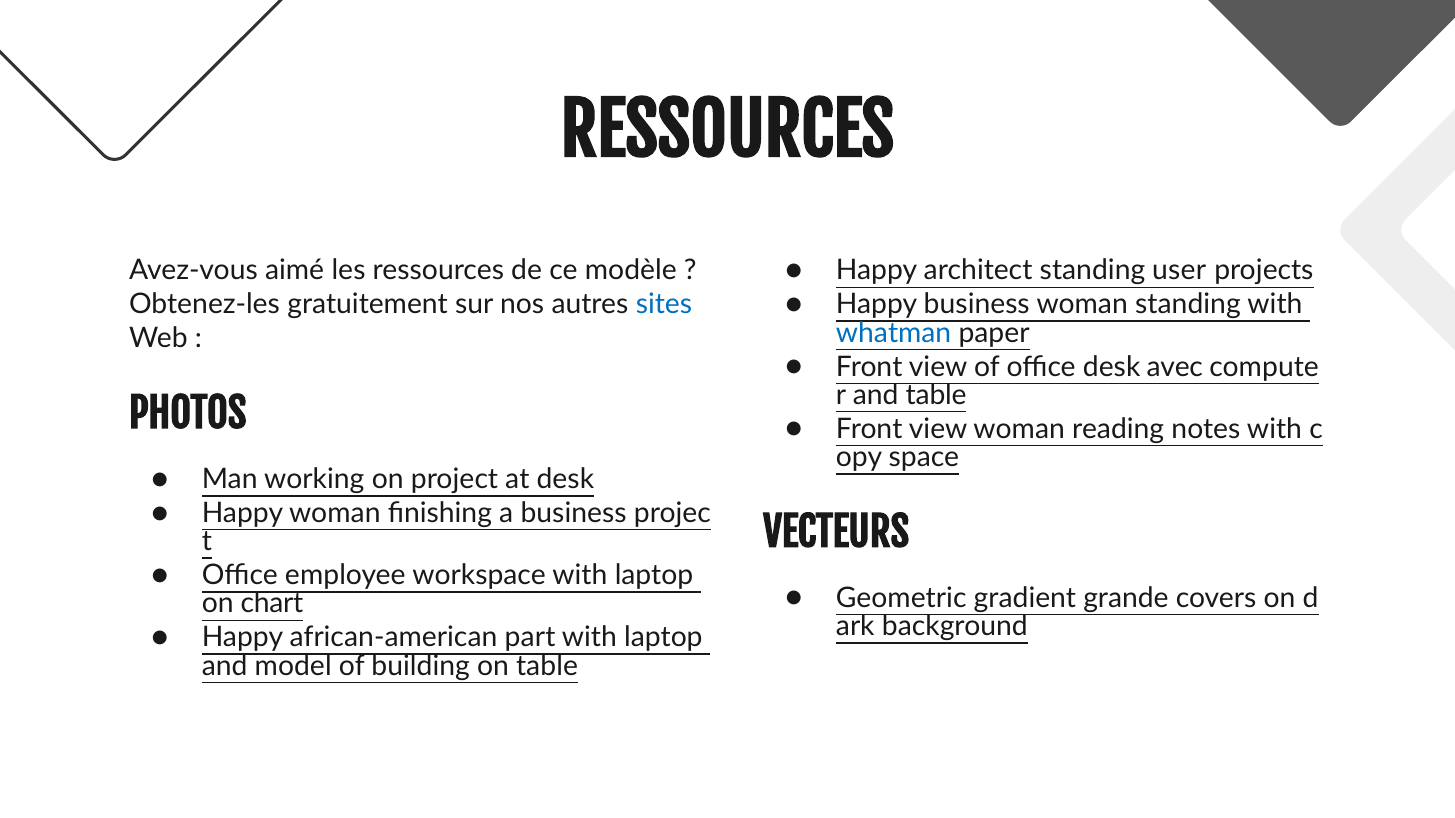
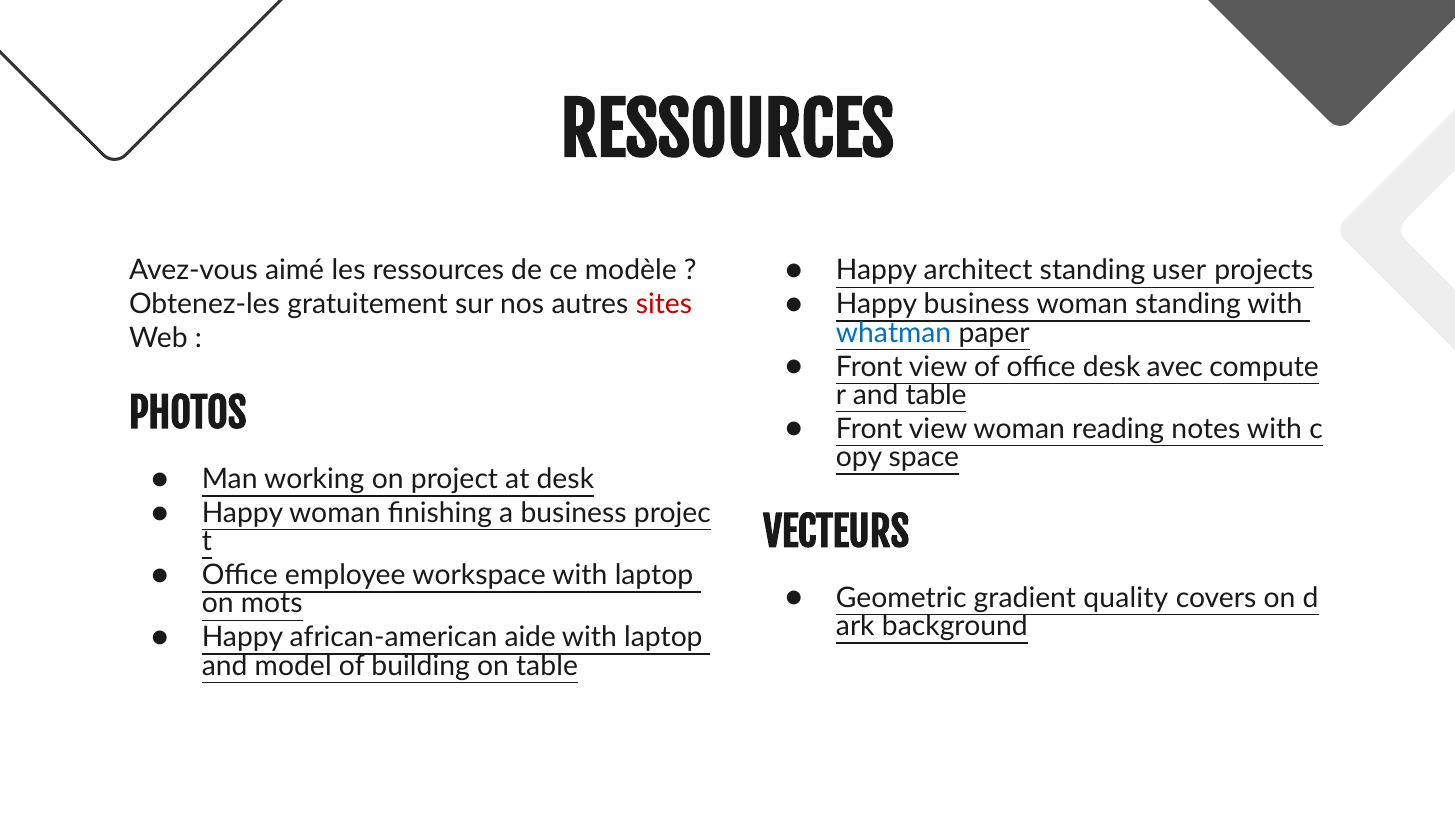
sites colour: blue -> red
grande: grande -> quality
chart: chart -> mots
part: part -> aide
